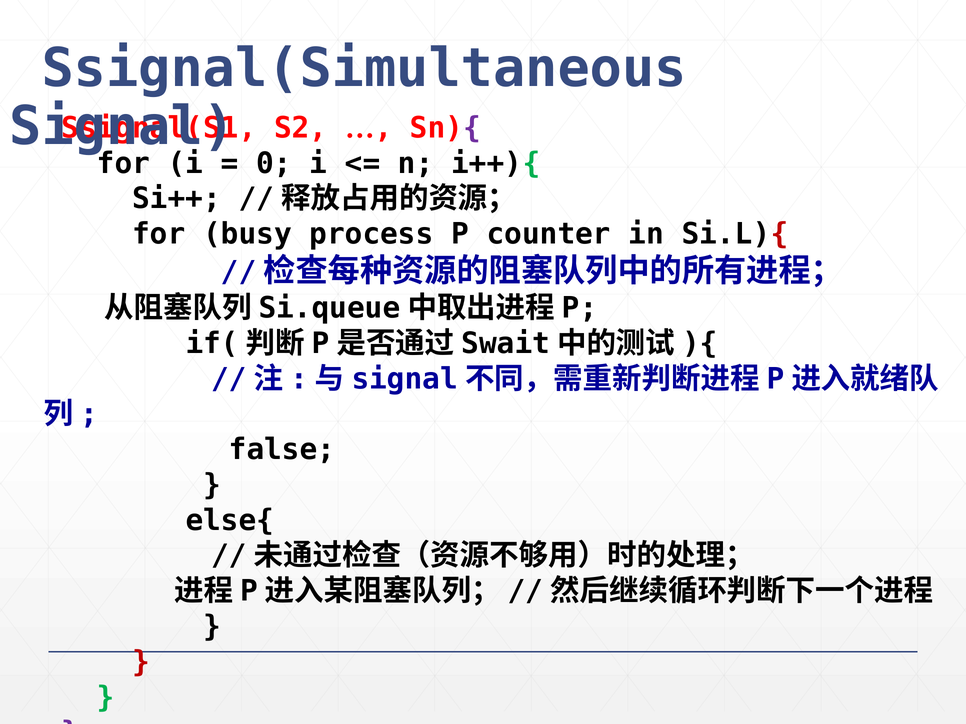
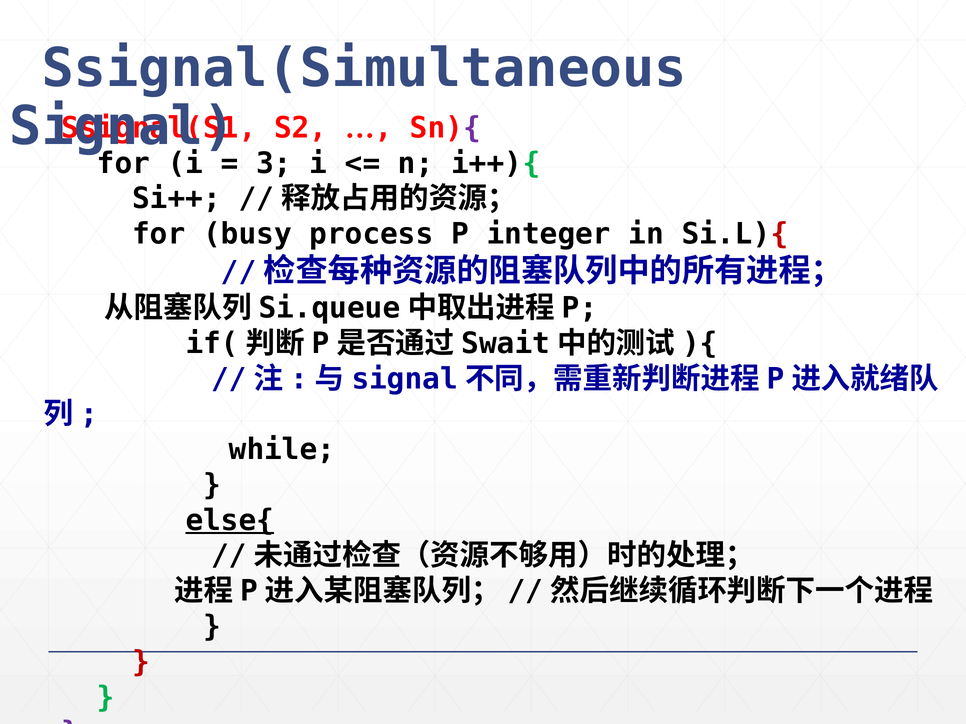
0: 0 -> 3
counter: counter -> integer
false: false -> while
else{ underline: none -> present
